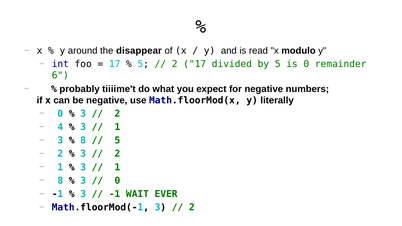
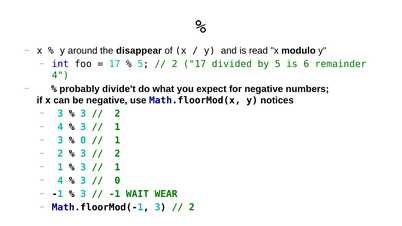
is 0: 0 -> 6
6 at (60, 76): 6 -> 4
tiiiime't: tiiiime't -> divide't
literally: literally -> notices
0 at (60, 114): 0 -> 3
8 at (83, 141): 8 -> 0
5 at (117, 141): 5 -> 1
8 at (60, 181): 8 -> 4
EVER: EVER -> WEAR
